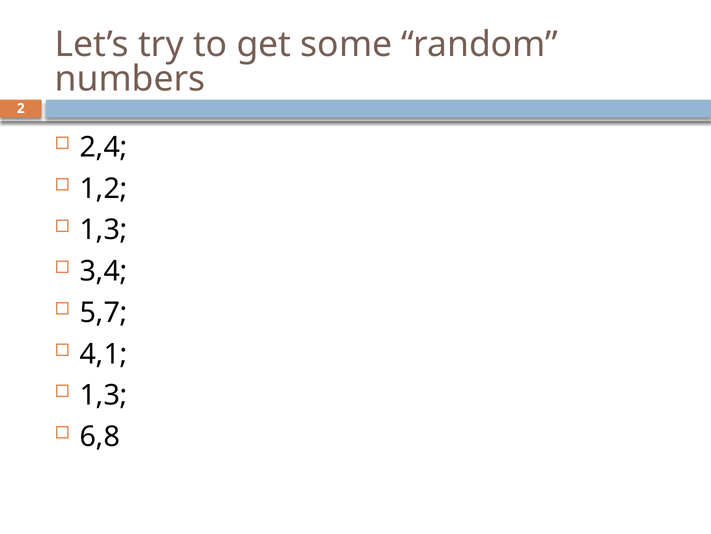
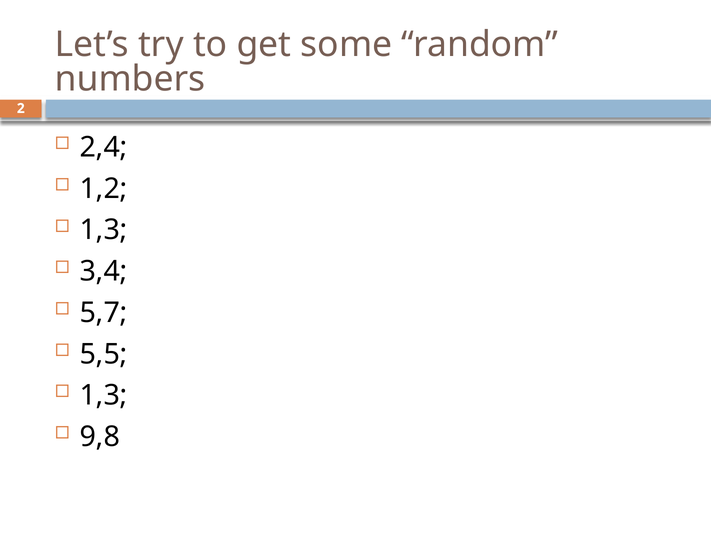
4,1: 4,1 -> 5,5
6,8: 6,8 -> 9,8
